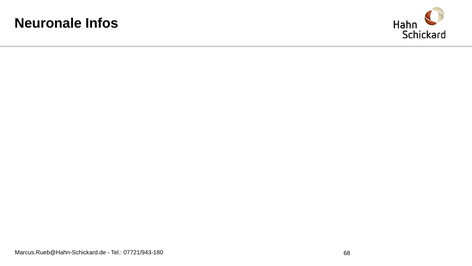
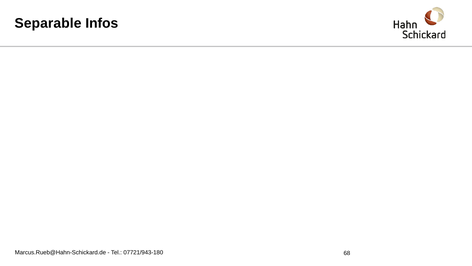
Neuronale: Neuronale -> Separable
